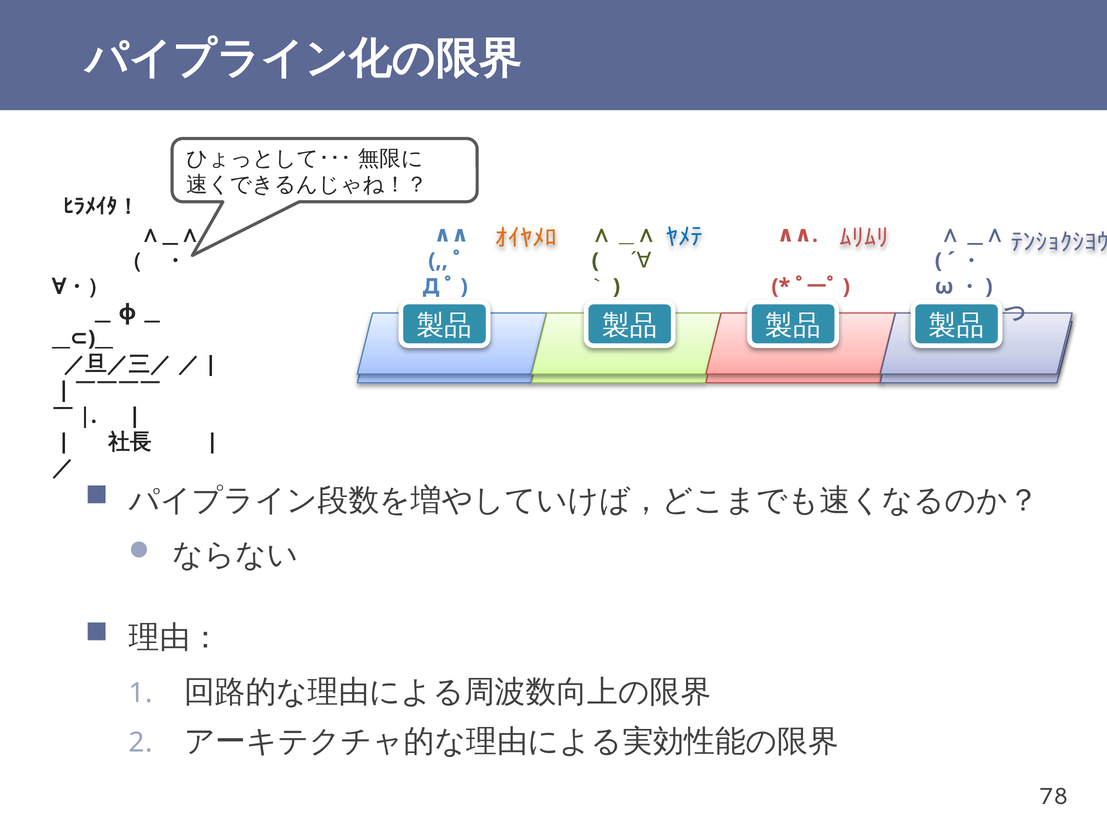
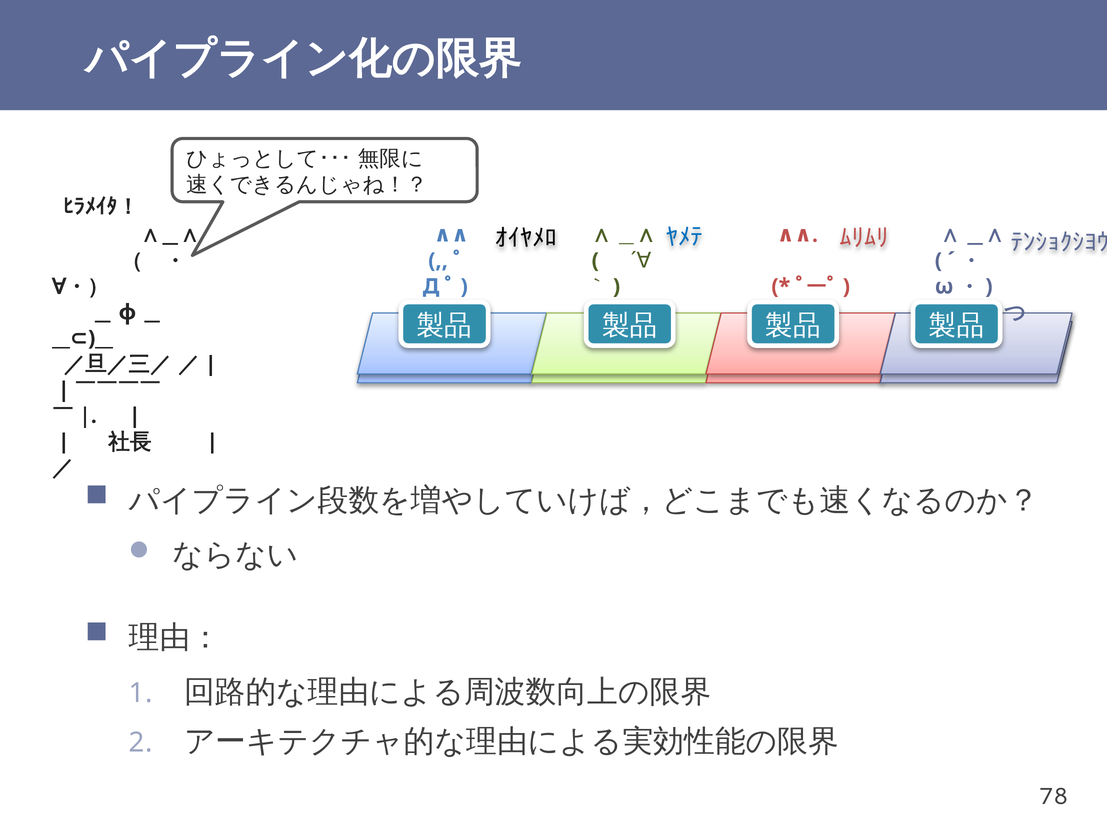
ｵｲﾔﾒﾛ colour: orange -> black
